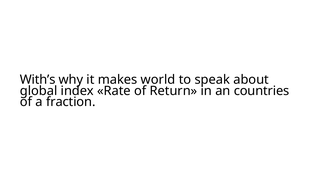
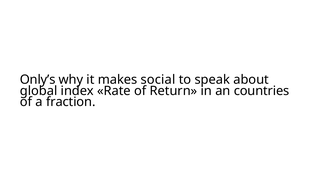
With’s: With’s -> Only’s
world: world -> social
